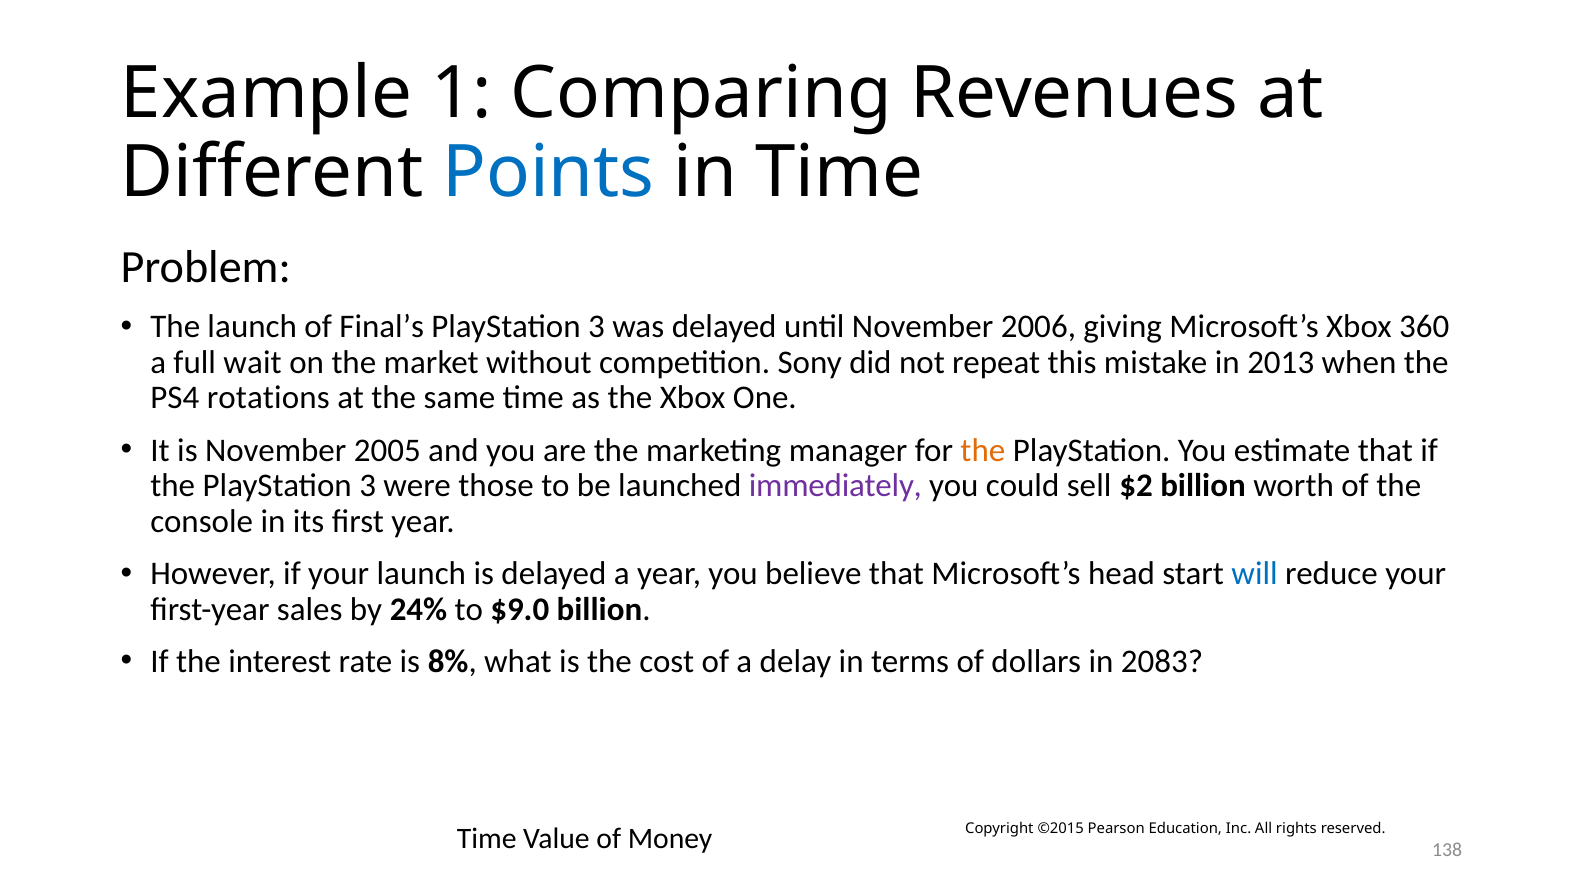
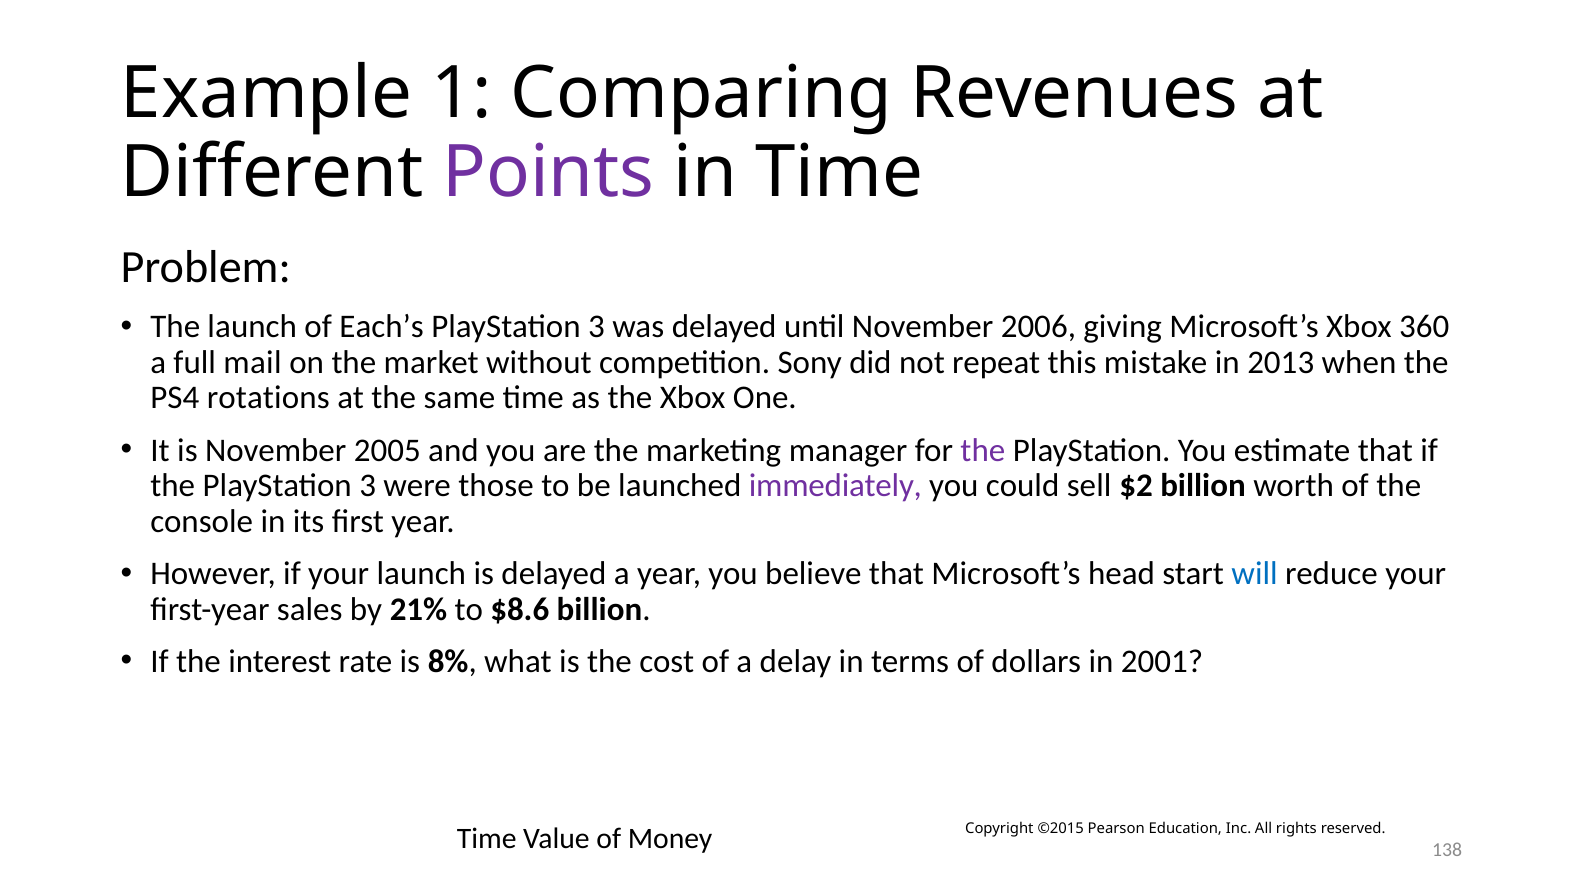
Points colour: blue -> purple
Final’s: Final’s -> Each’s
wait: wait -> mail
the at (983, 450) colour: orange -> purple
24%: 24% -> 21%
$9.0: $9.0 -> $8.6
2083: 2083 -> 2001
